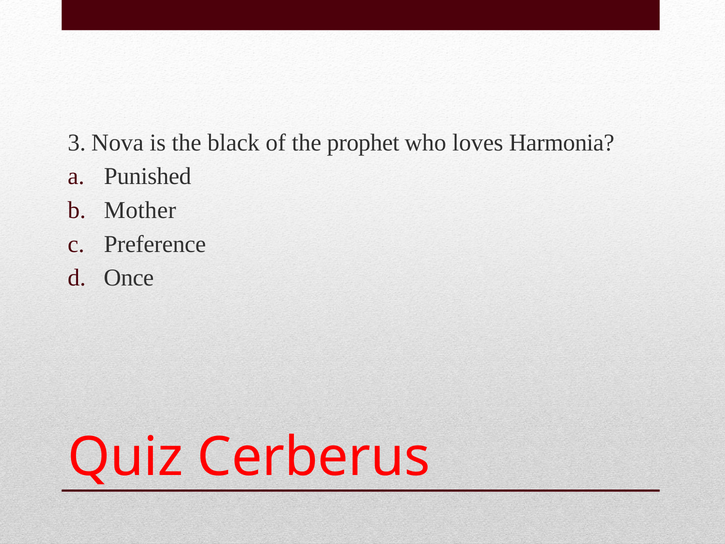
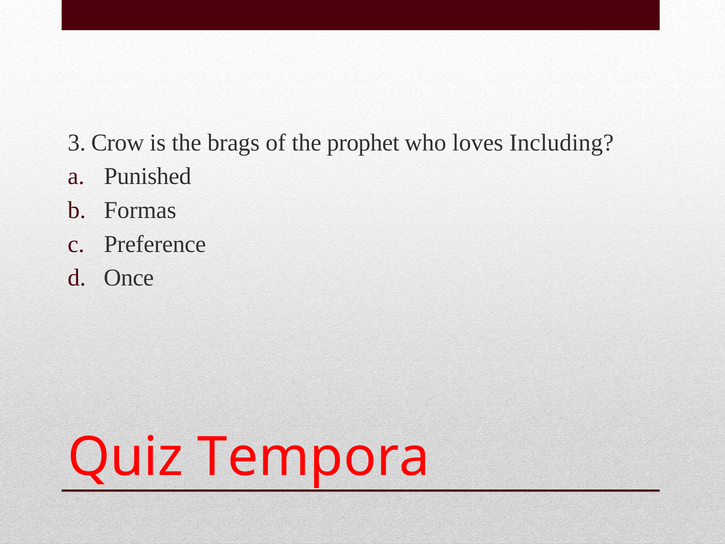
Nova: Nova -> Crow
black: black -> brags
Harmonia: Harmonia -> Including
Mother: Mother -> Formas
Cerberus: Cerberus -> Tempora
